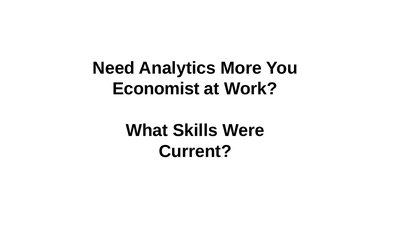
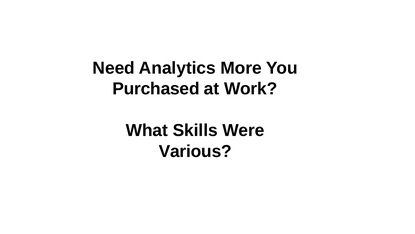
Economist: Economist -> Purchased
Current: Current -> Various
